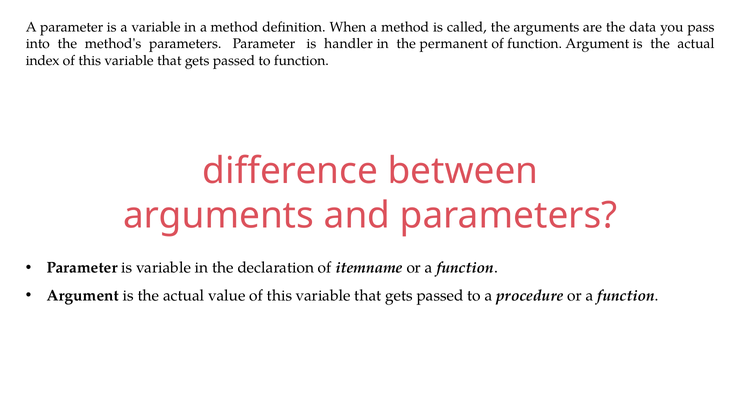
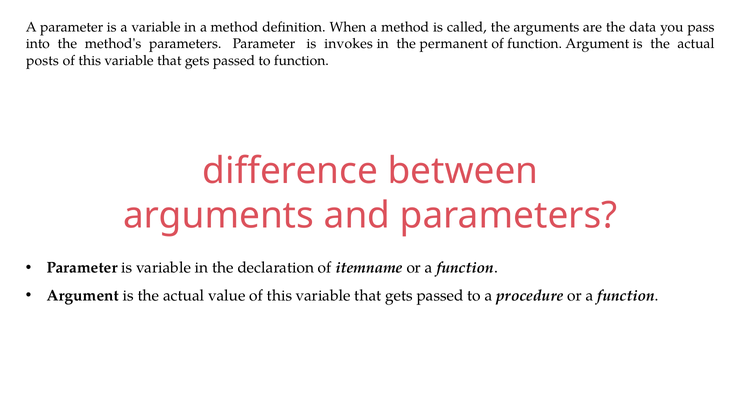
handler: handler -> invokes
index: index -> posts
